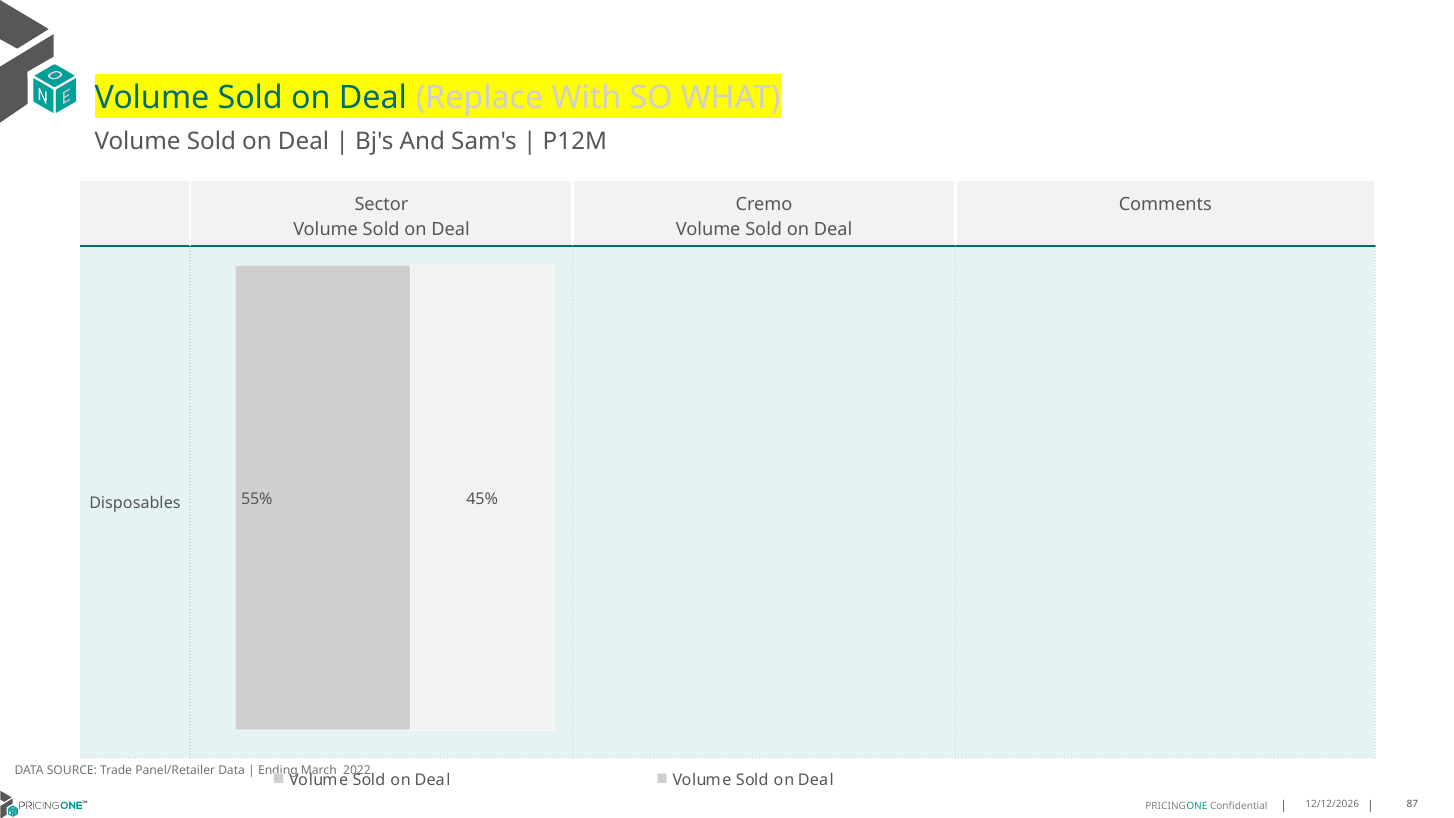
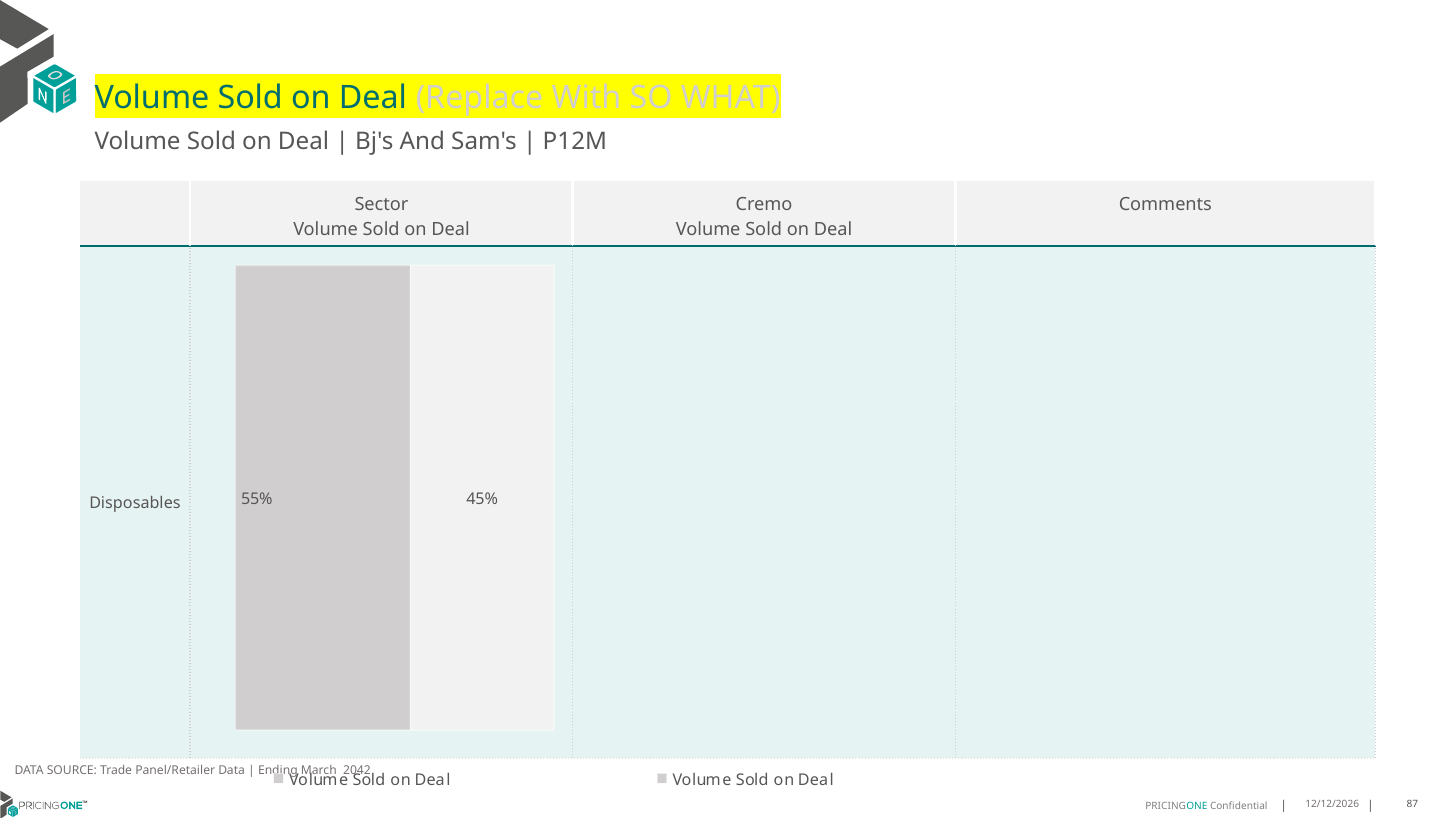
March 2022: 2022 -> 2042
